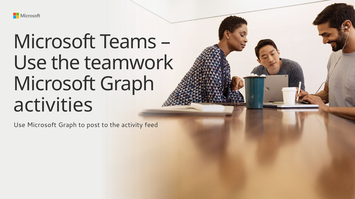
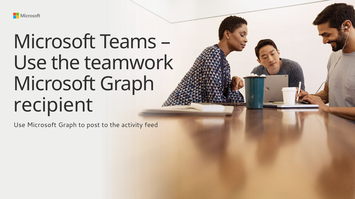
activities: activities -> recipient
